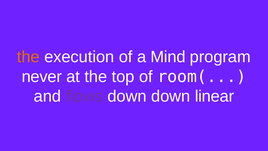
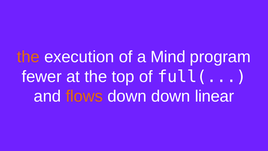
never: never -> fewer
room(: room( -> full(
flows colour: purple -> orange
